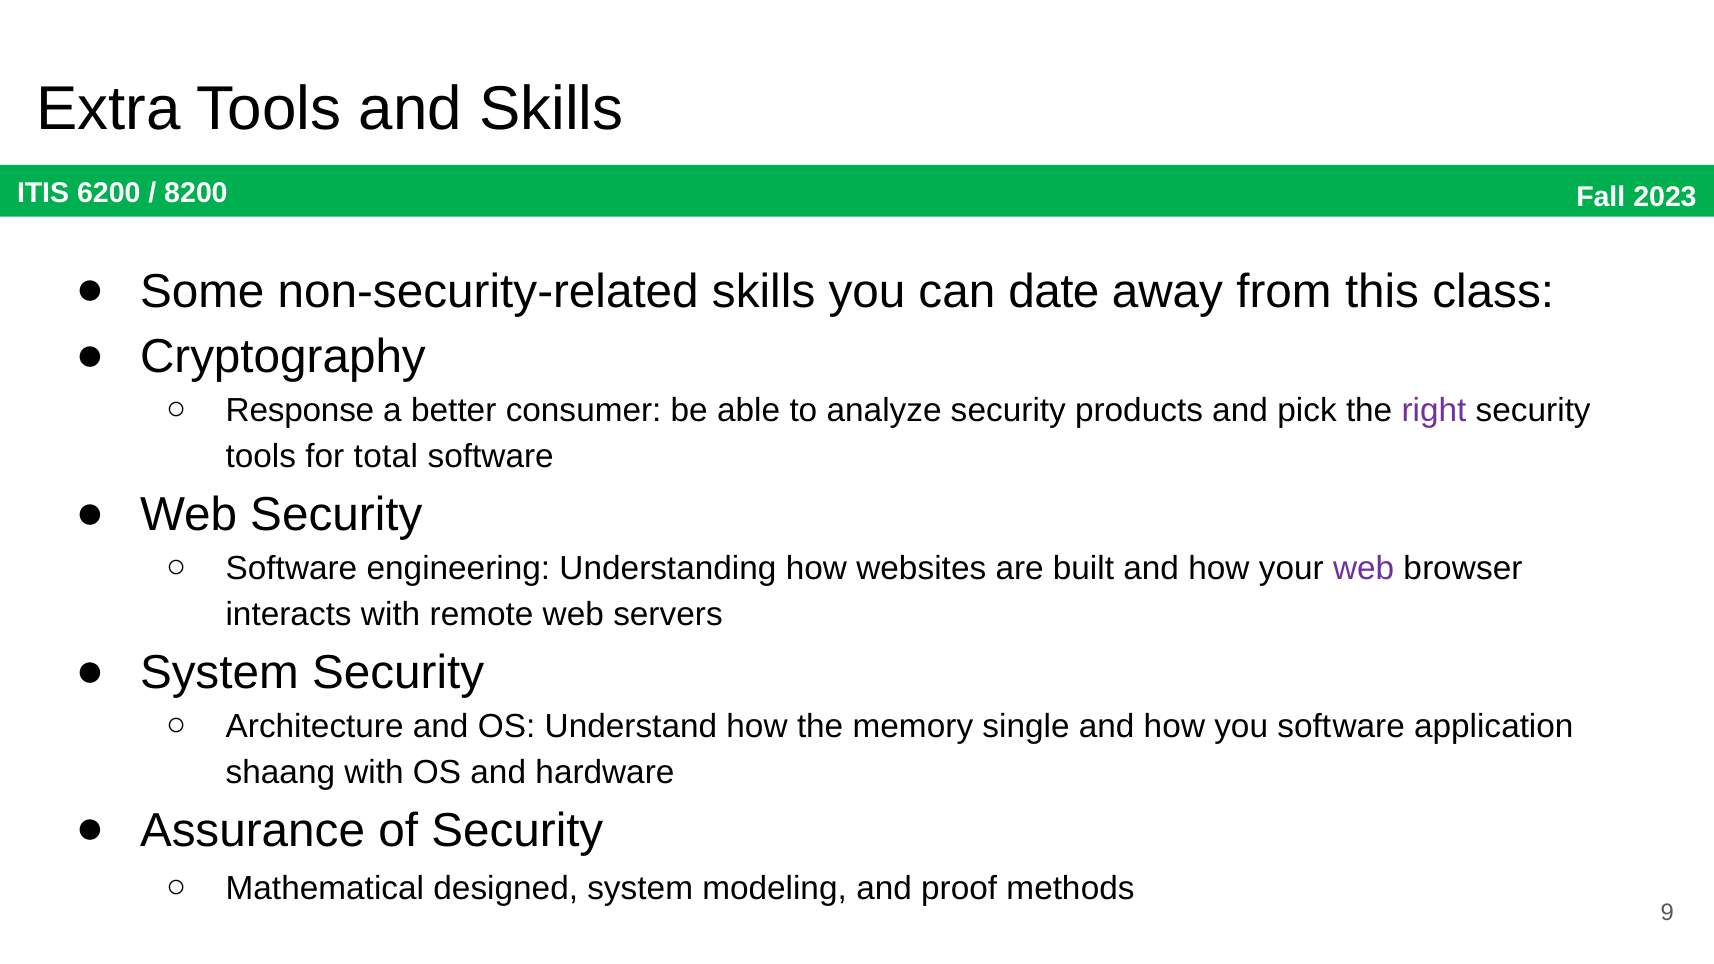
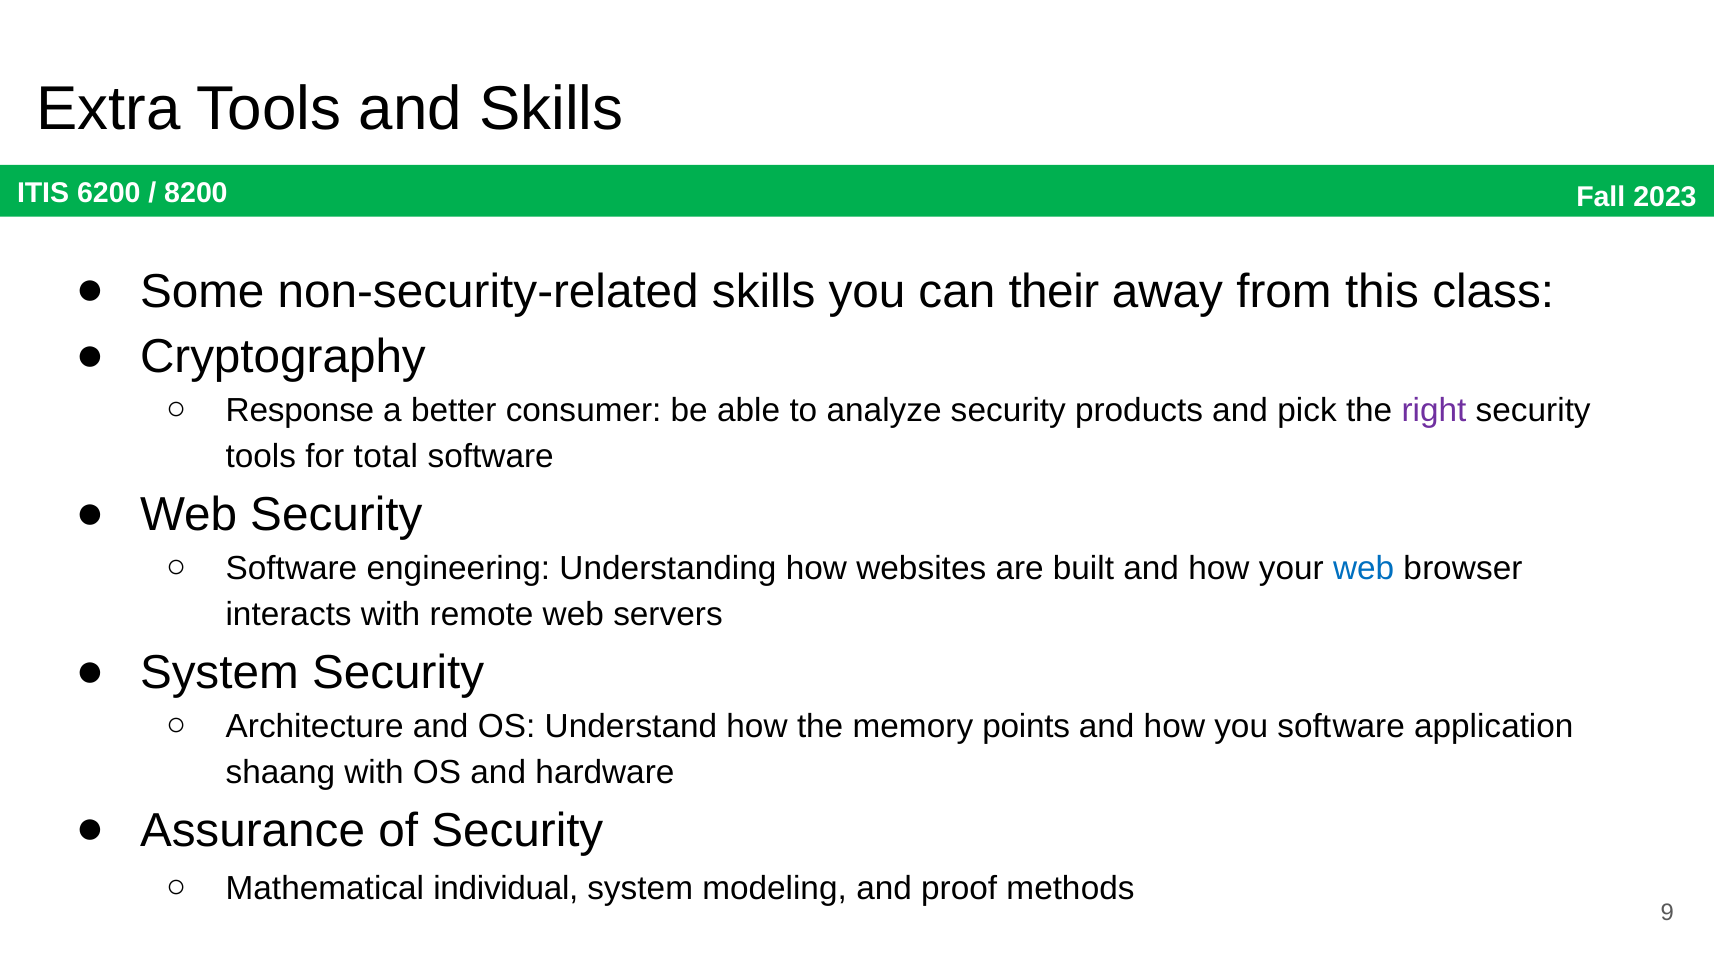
date: date -> their
web at (1364, 569) colour: purple -> blue
single: single -> points
designed: designed -> individual
